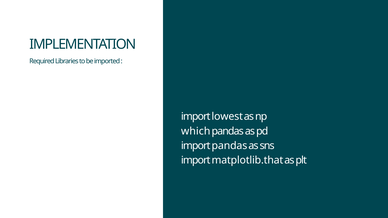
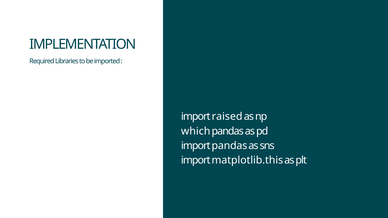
lowest: lowest -> raised
matplotlib.that: matplotlib.that -> matplotlib.this
